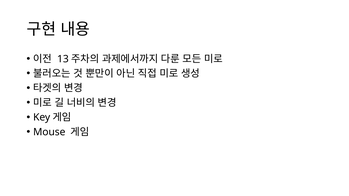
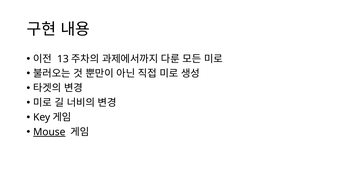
Mouse underline: none -> present
